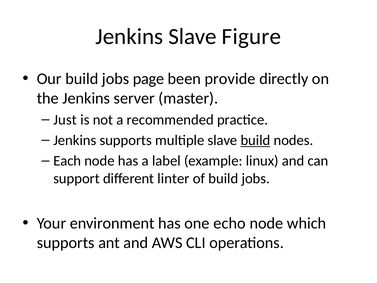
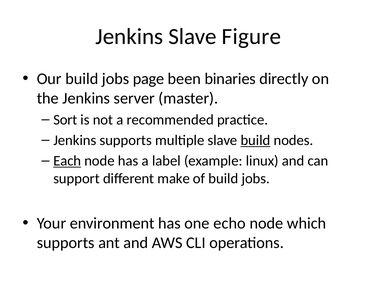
provide: provide -> binaries
Just: Just -> Sort
Each underline: none -> present
linter: linter -> make
